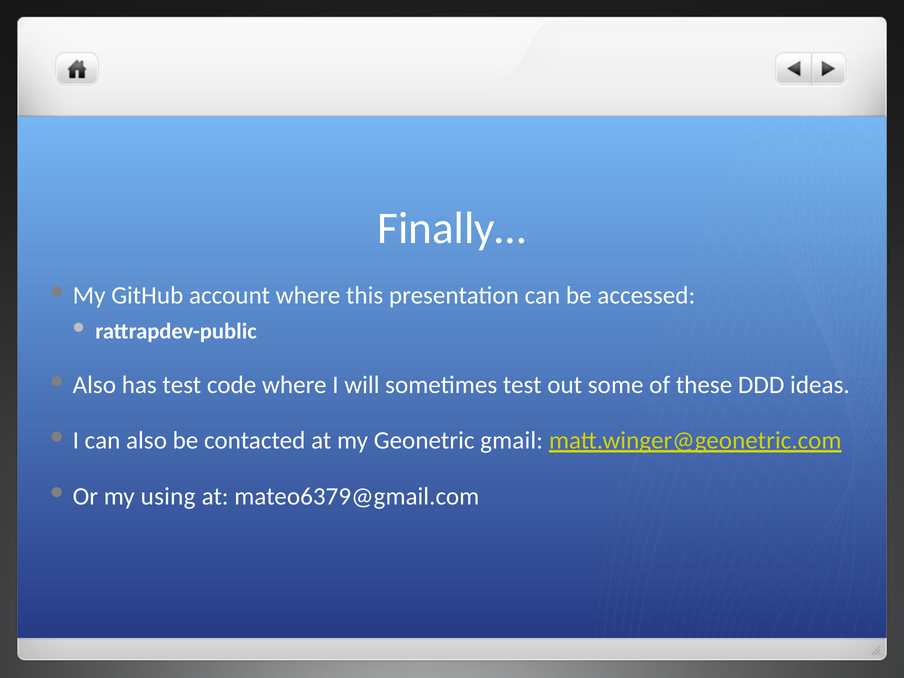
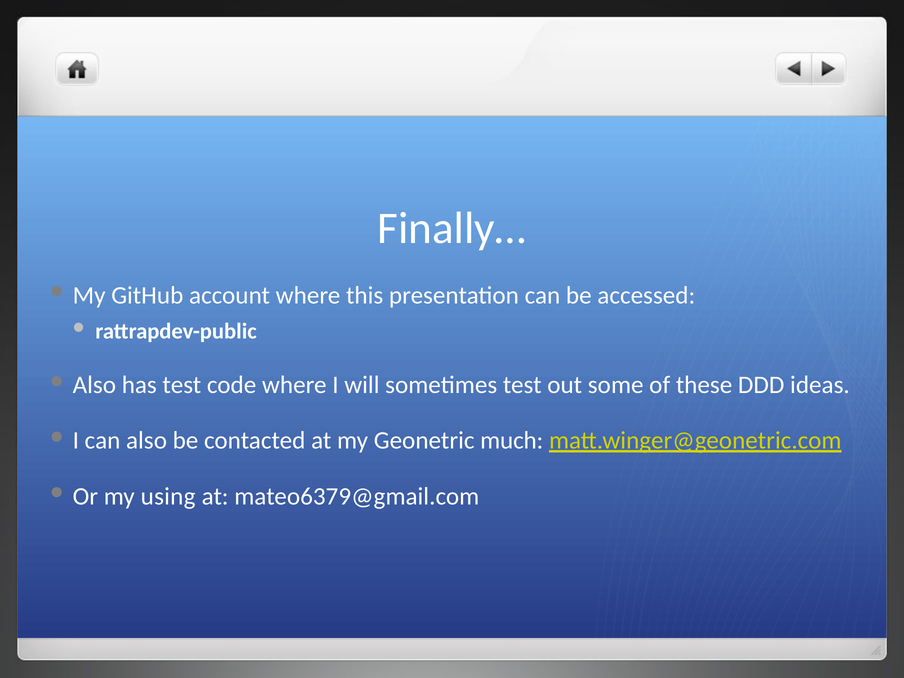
gmail: gmail -> much
